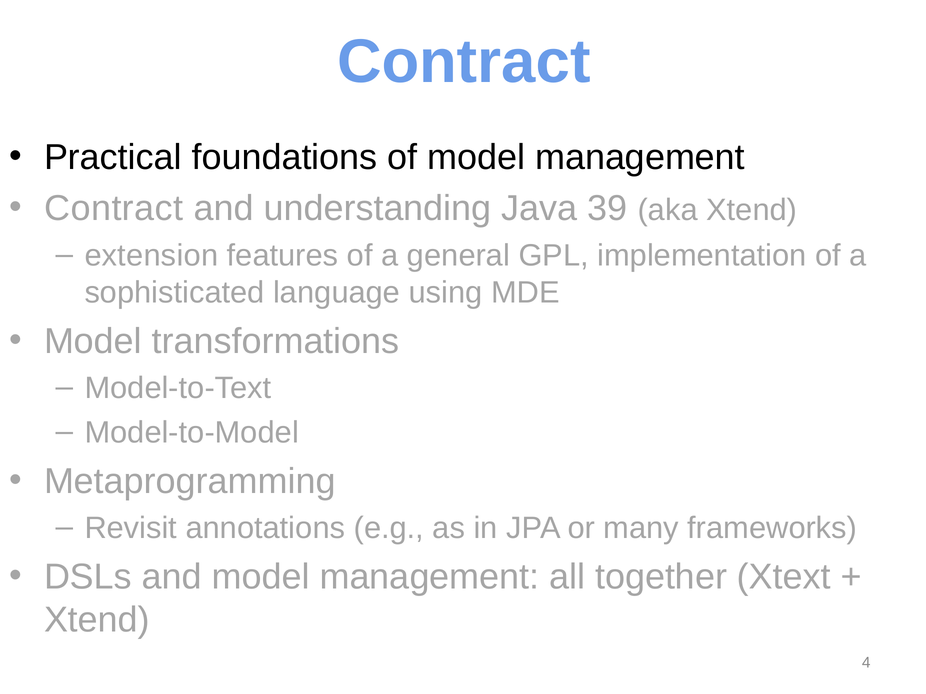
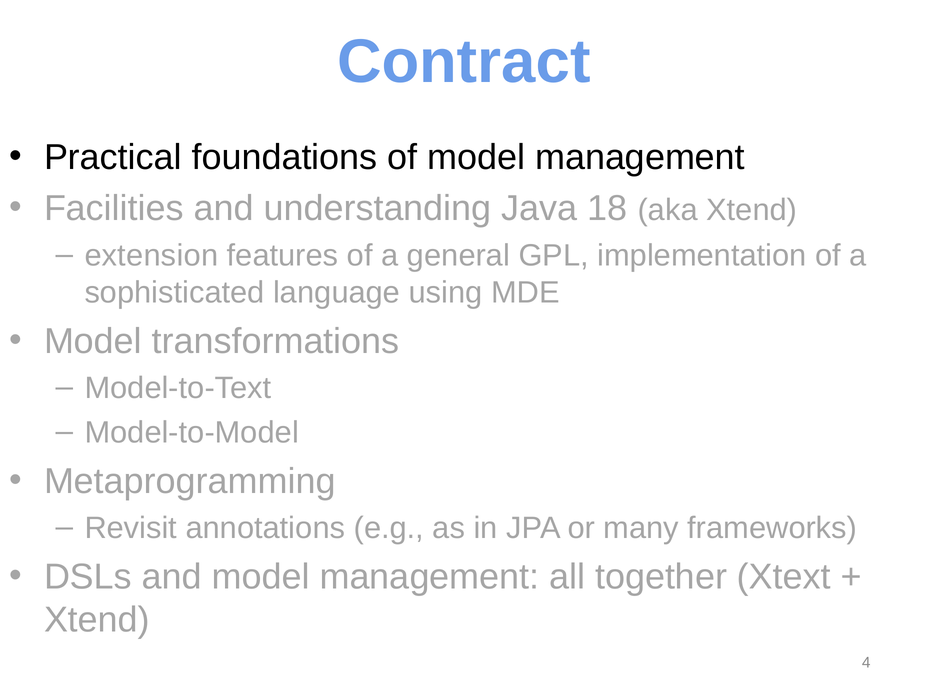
Contract at (114, 209): Contract -> Facilities
39: 39 -> 18
